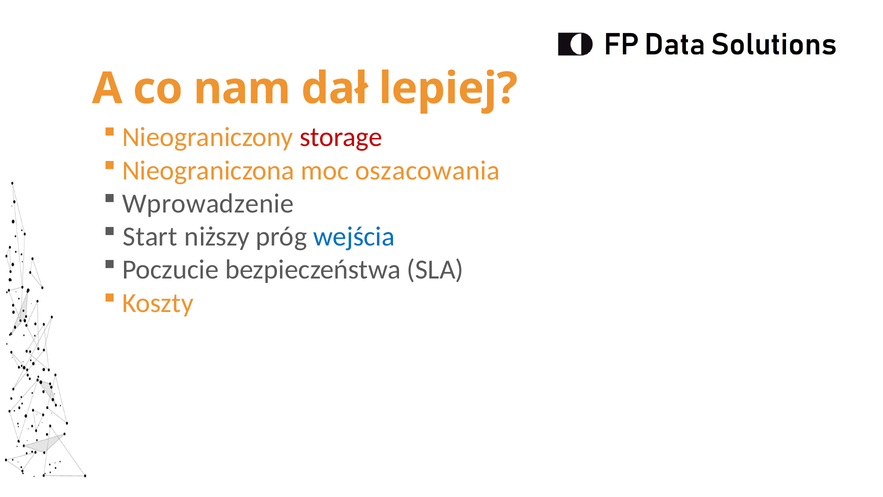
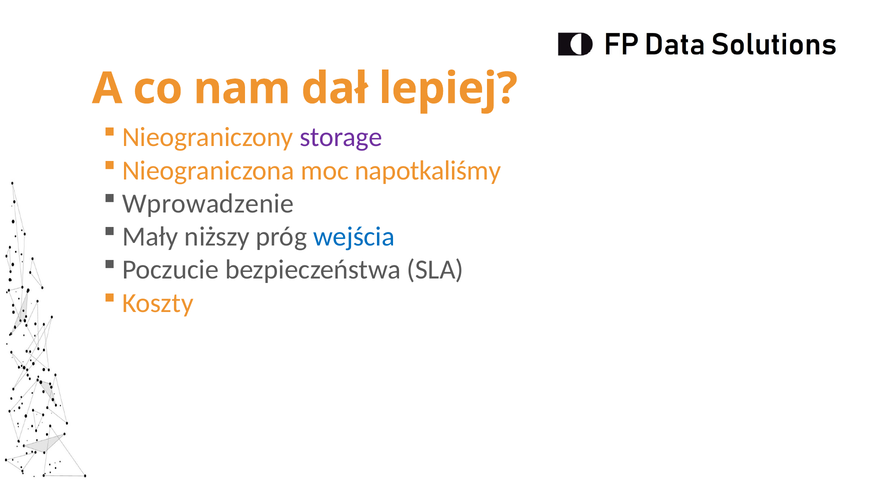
storage colour: red -> purple
oszacowania: oszacowania -> napotkaliśmy
Start: Start -> Mały
